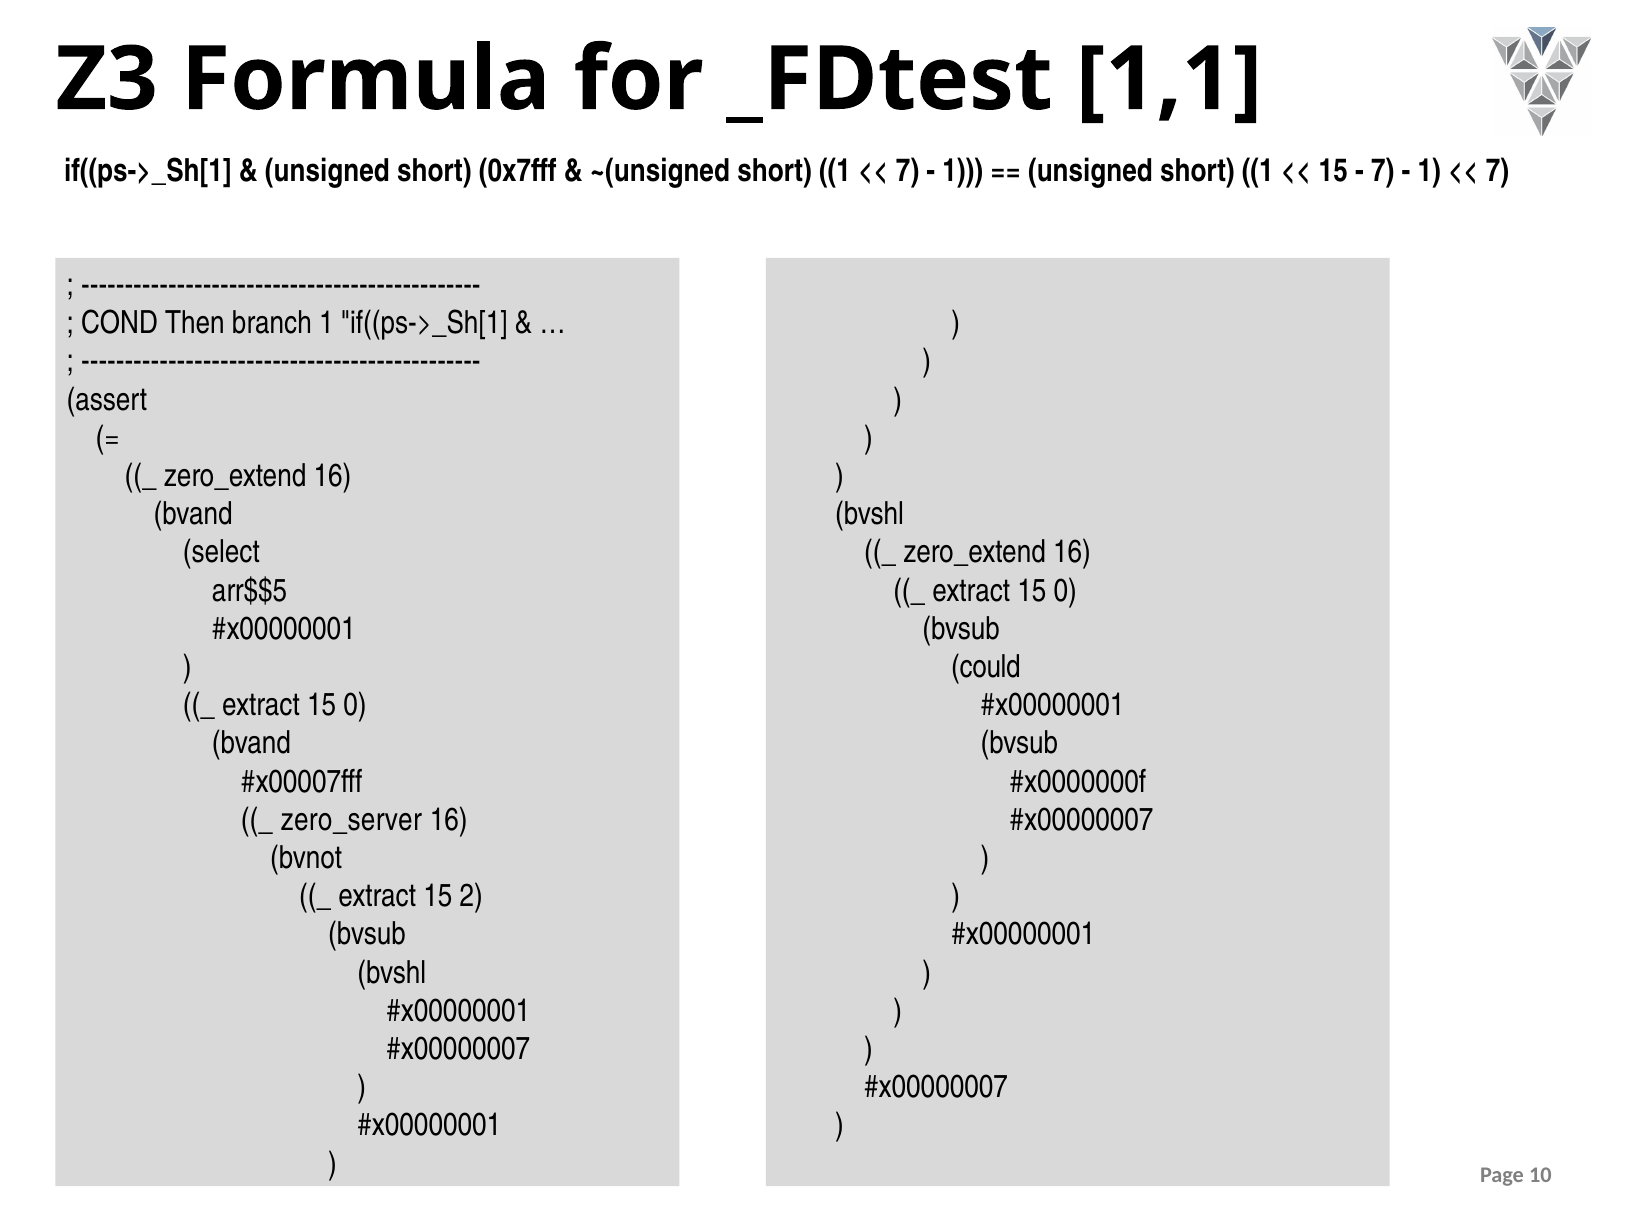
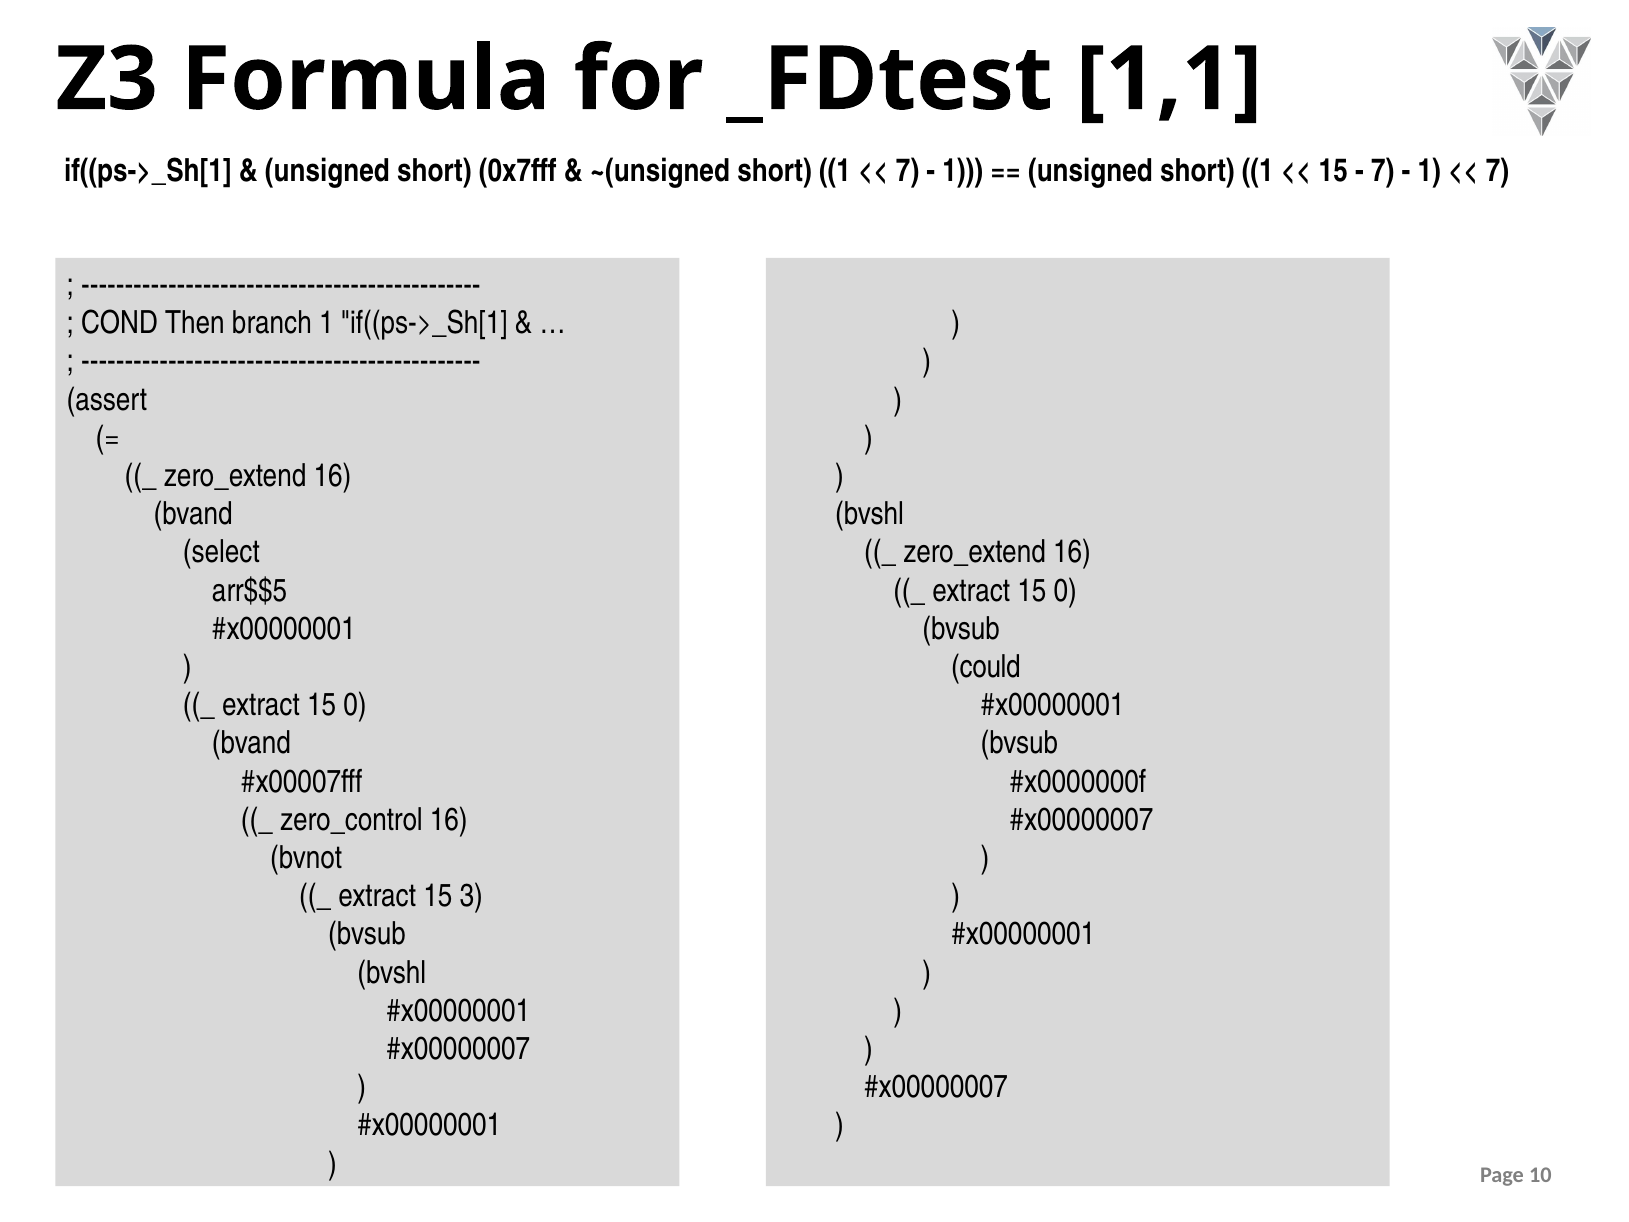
zero_server: zero_server -> zero_control
2: 2 -> 3
